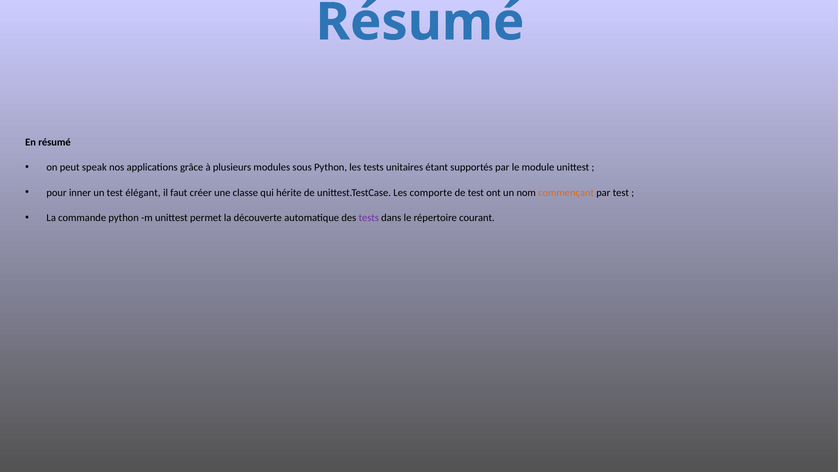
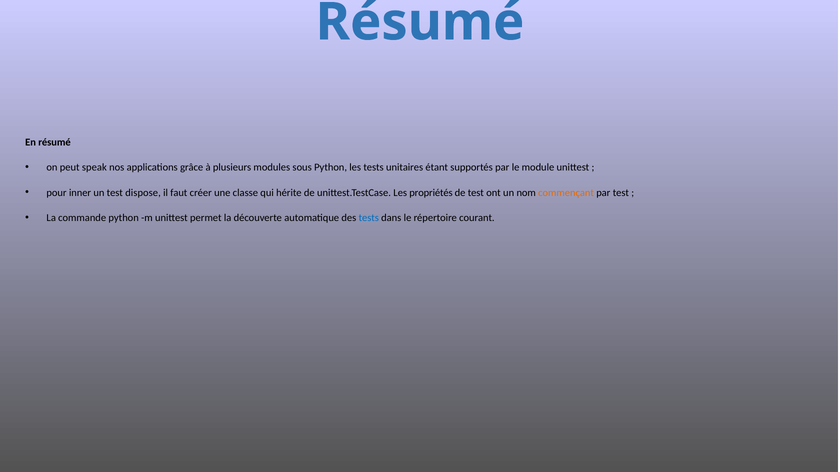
élégant: élégant -> dispose
comporte: comporte -> propriétés
tests at (369, 218) colour: purple -> blue
